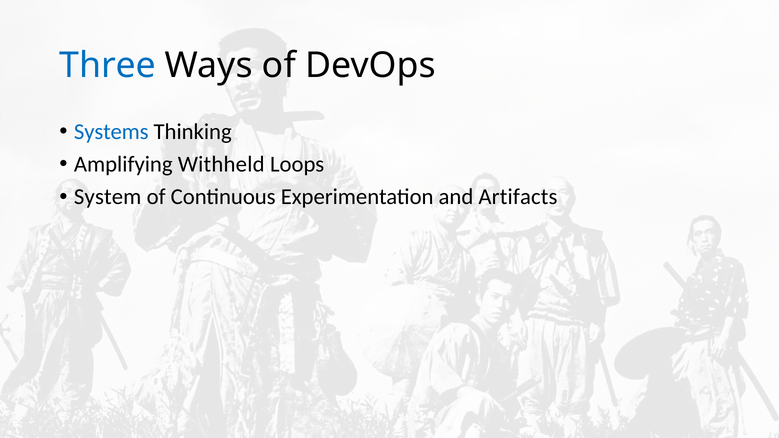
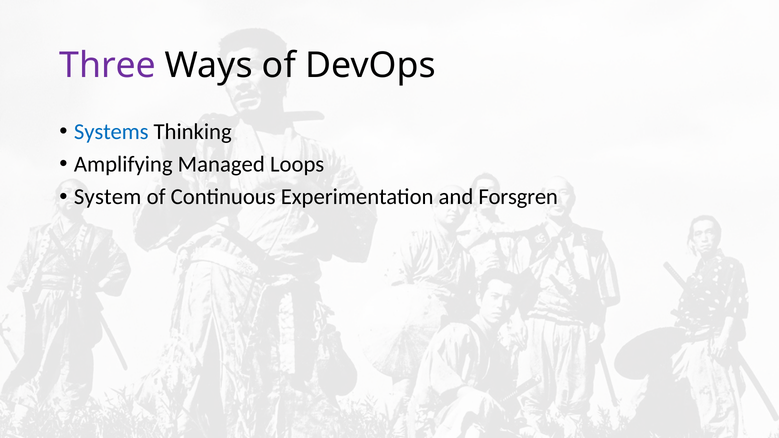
Three colour: blue -> purple
Withheld: Withheld -> Managed
Artifacts: Artifacts -> Forsgren
